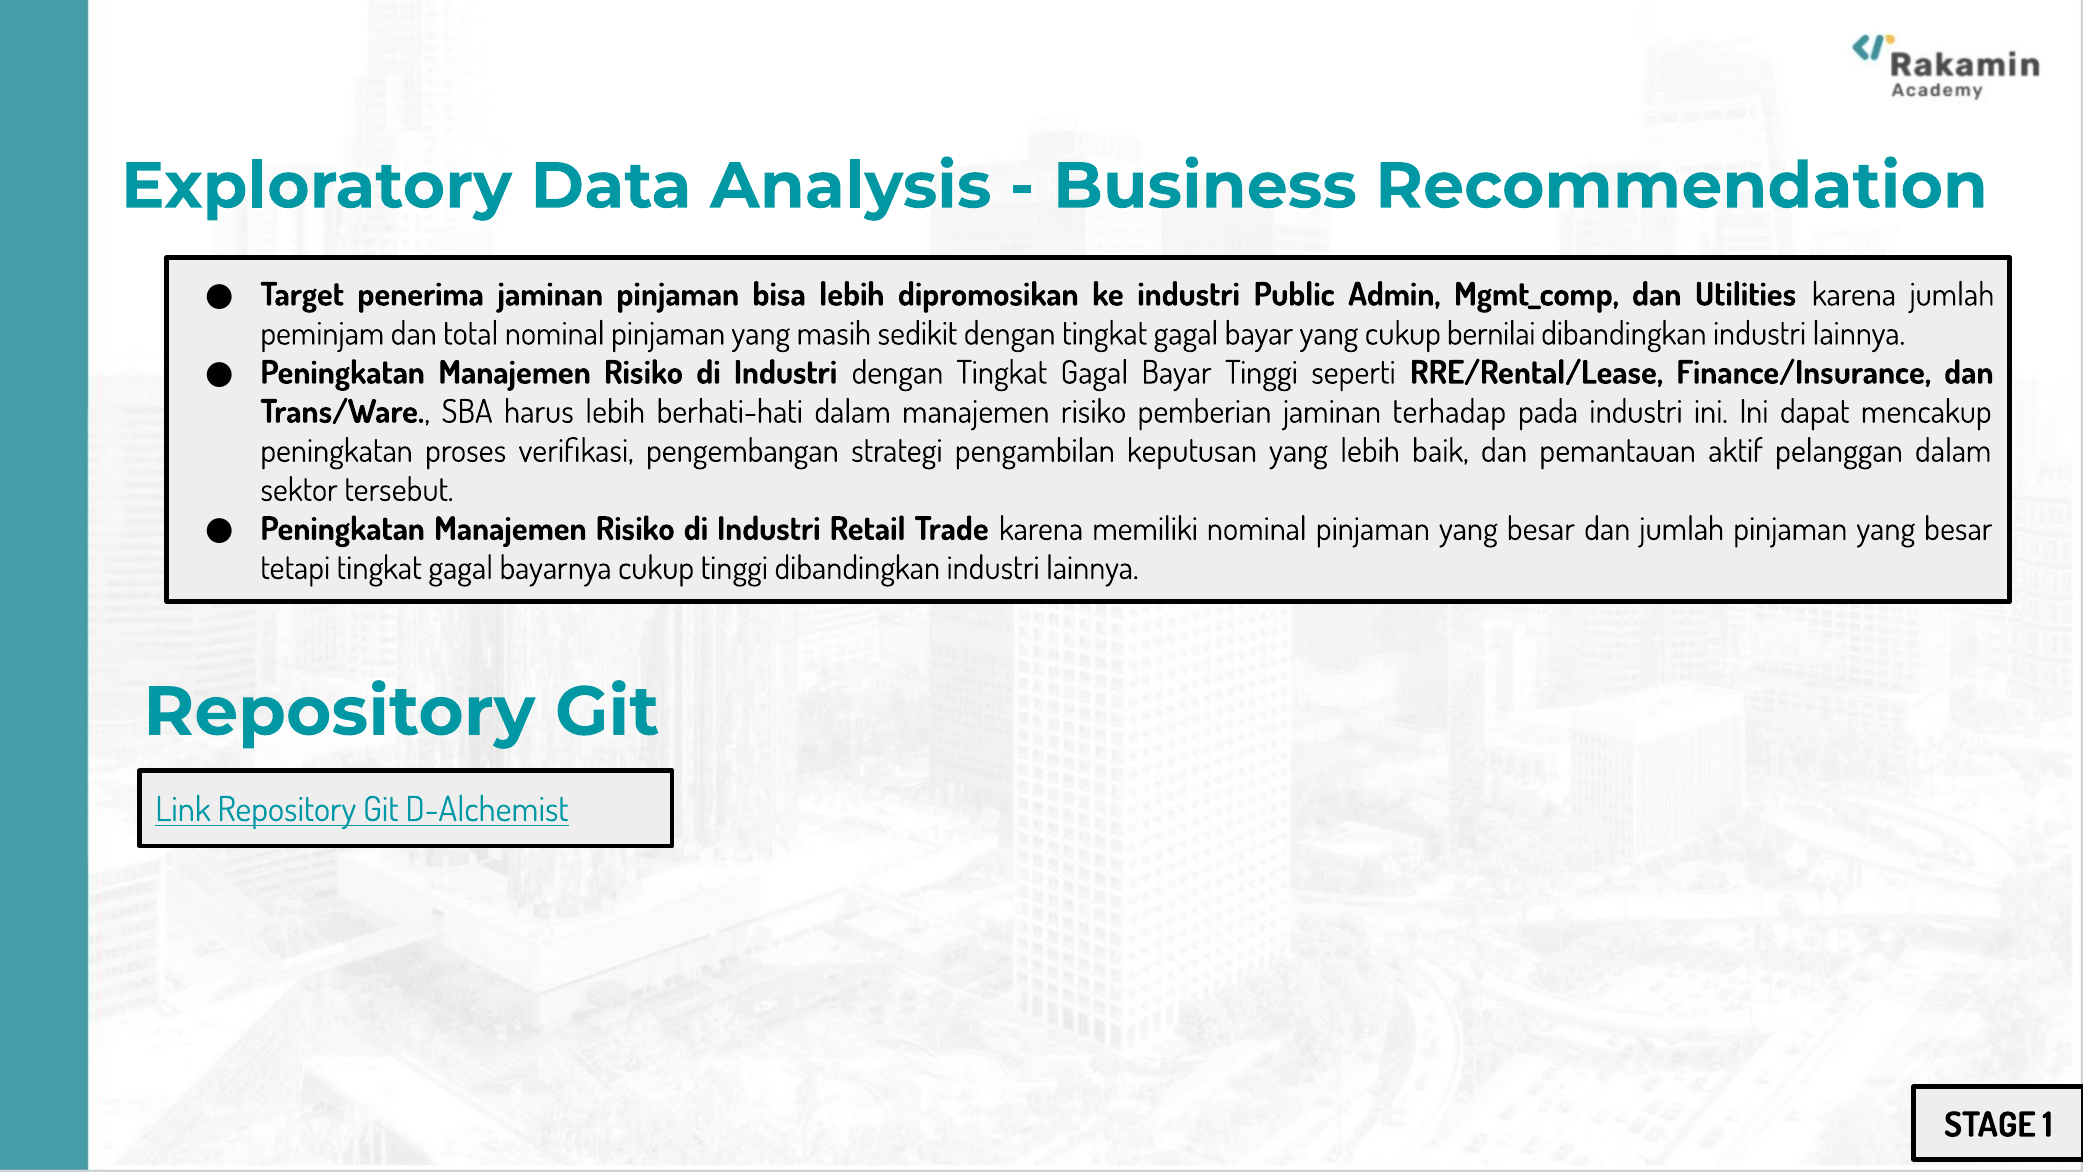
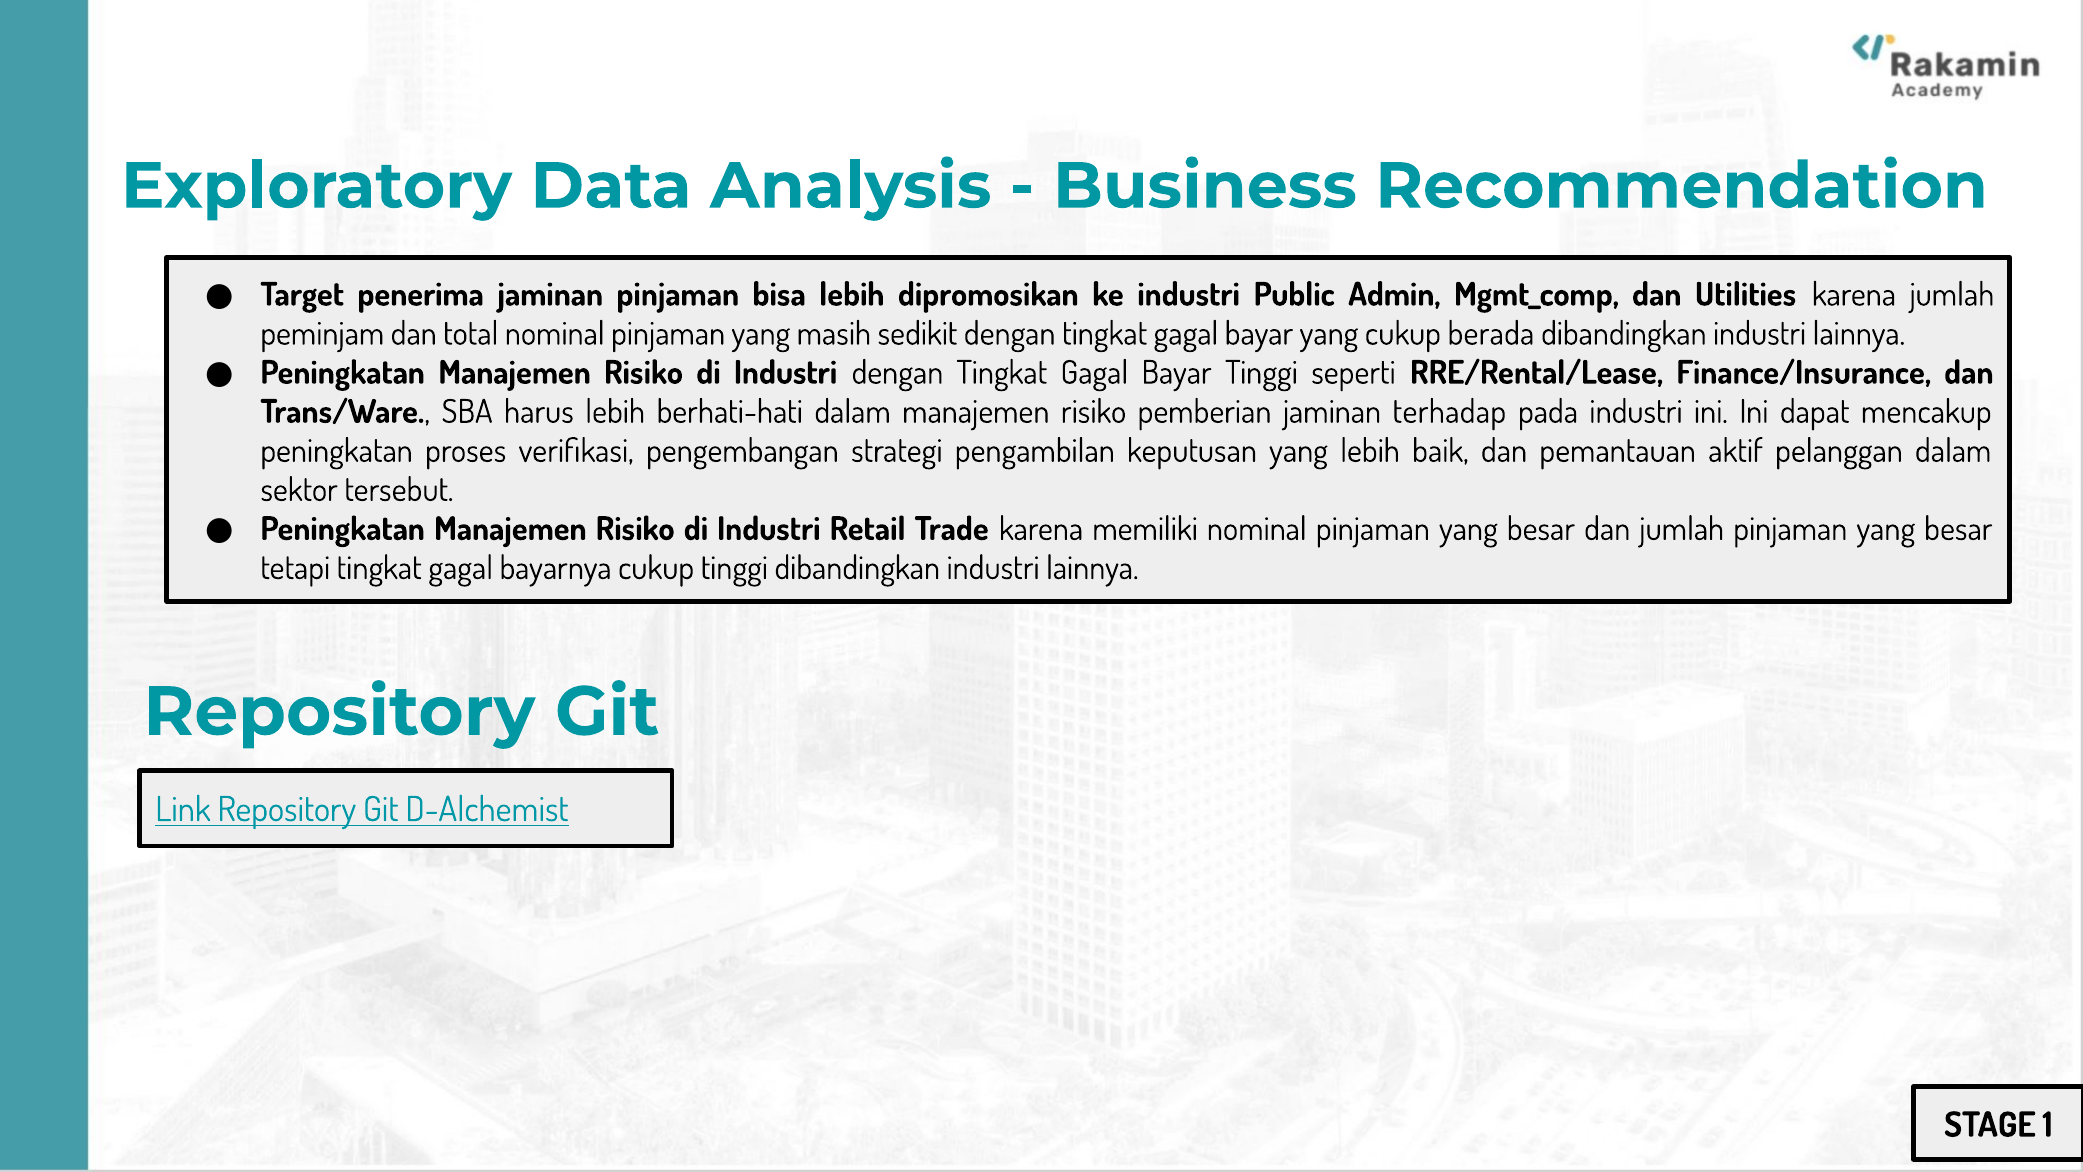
bernilai: bernilai -> berada
